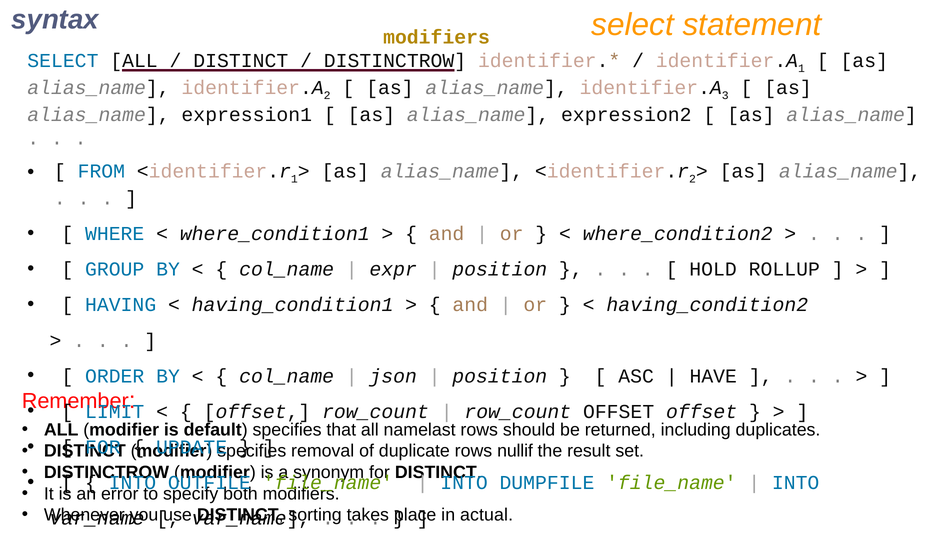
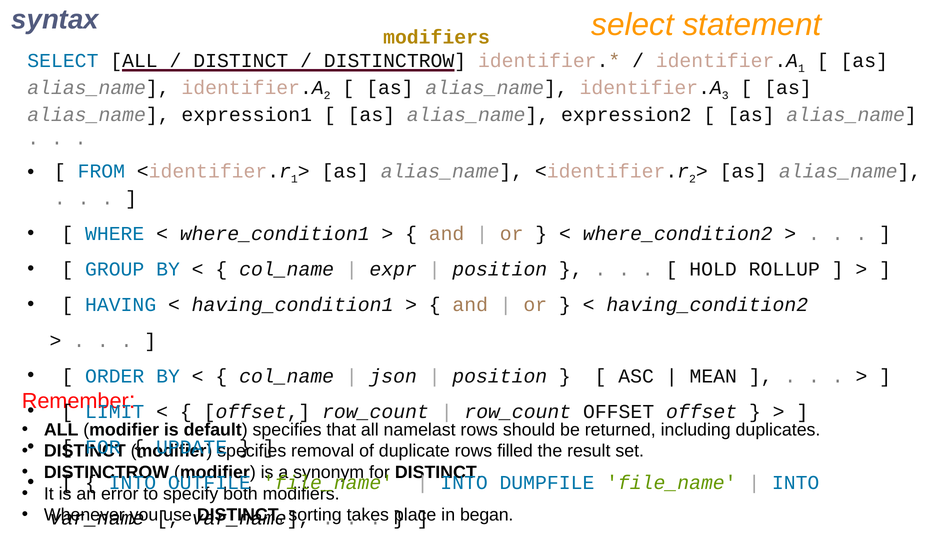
HAVE: HAVE -> MEAN
nullif: nullif -> filled
actual: actual -> began
